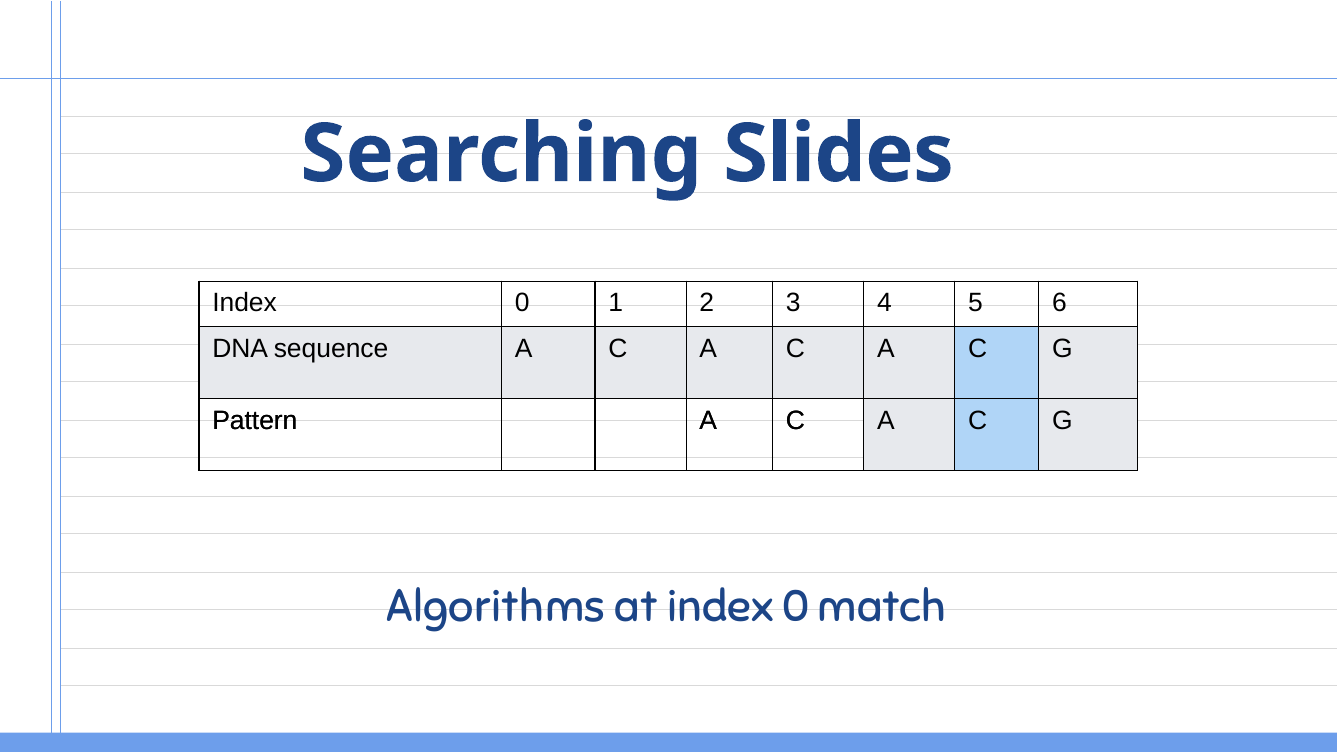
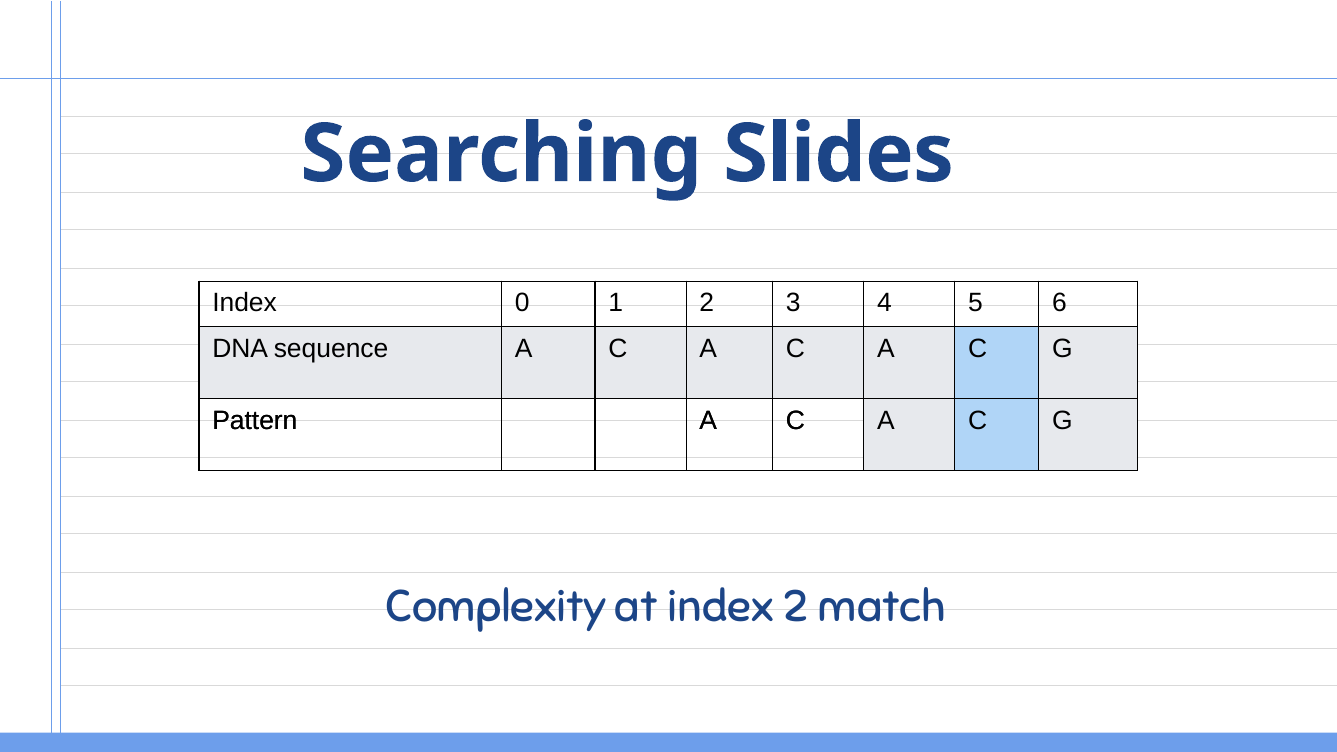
Algorithms: Algorithms -> Complexity
at index 0: 0 -> 2
